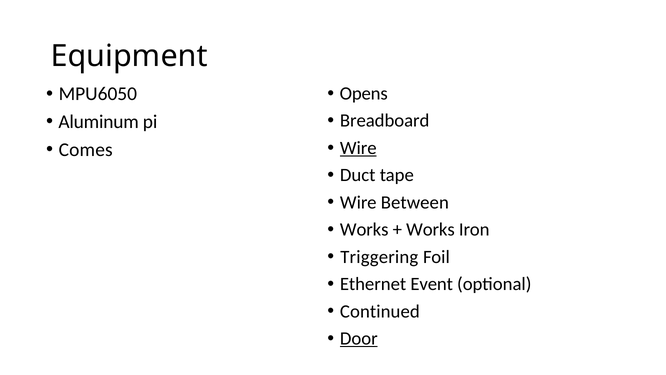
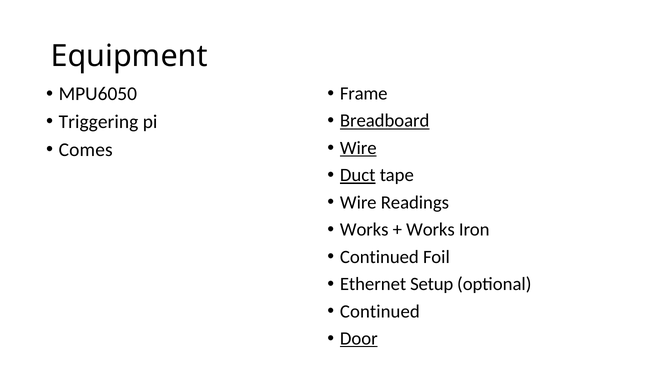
Opens: Opens -> Frame
Breadboard underline: none -> present
Aluminum: Aluminum -> Triggering
Duct underline: none -> present
Between: Between -> Readings
Triggering at (379, 257): Triggering -> Continued
Event: Event -> Setup
